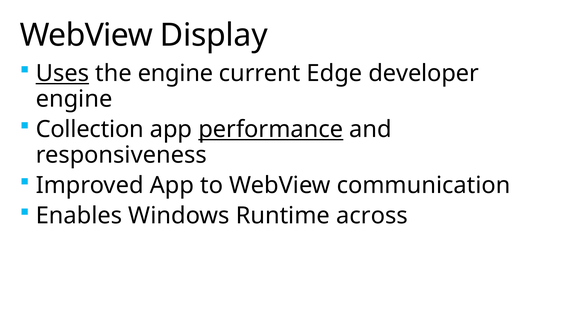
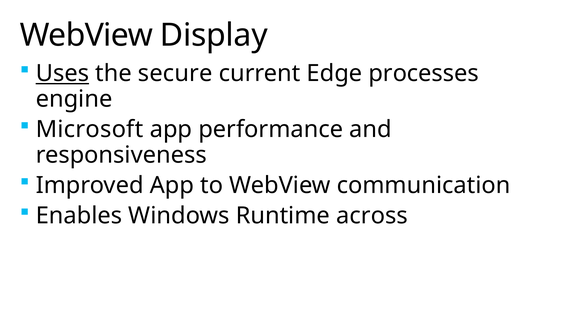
the engine: engine -> secure
developer: developer -> processes
Collection: Collection -> Microsoft
performance underline: present -> none
